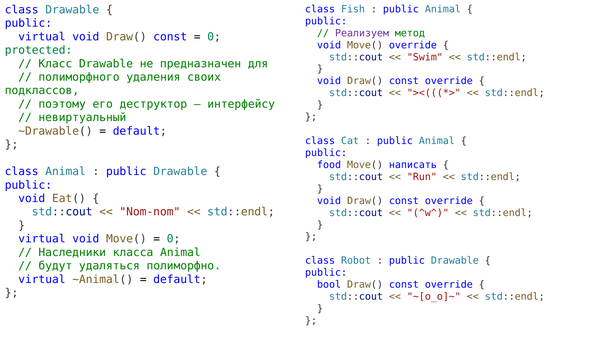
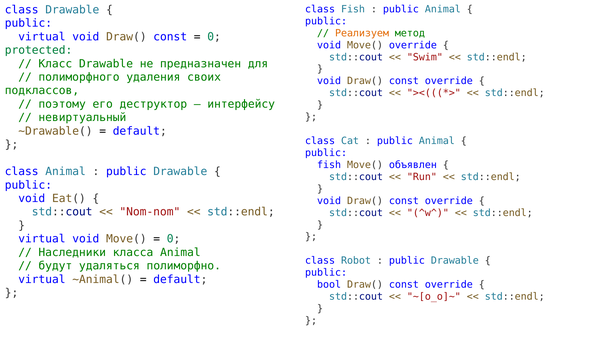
Реализуем colour: purple -> orange
food at (329, 165): food -> fish
написать: написать -> объявлен
